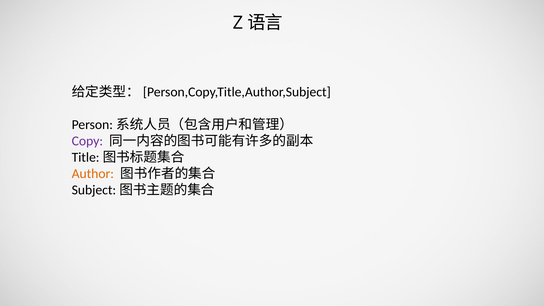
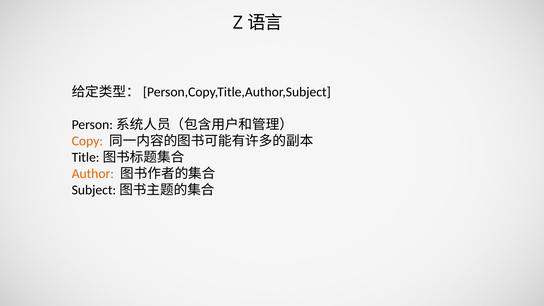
Copy colour: purple -> orange
